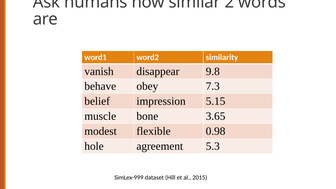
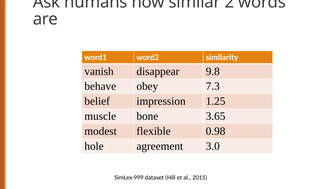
5.15: 5.15 -> 1.25
5.3: 5.3 -> 3.0
